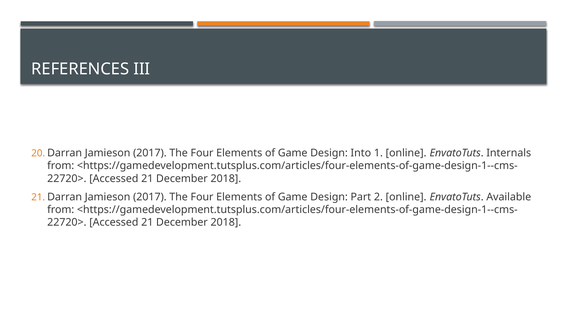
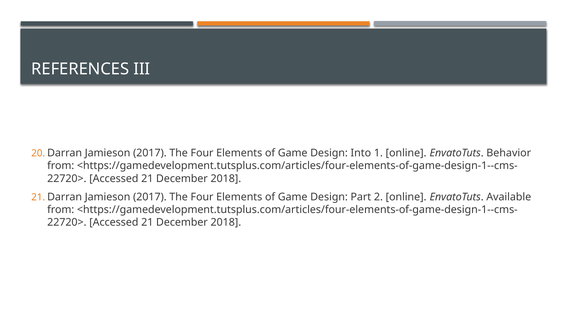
Internals: Internals -> Behavior
